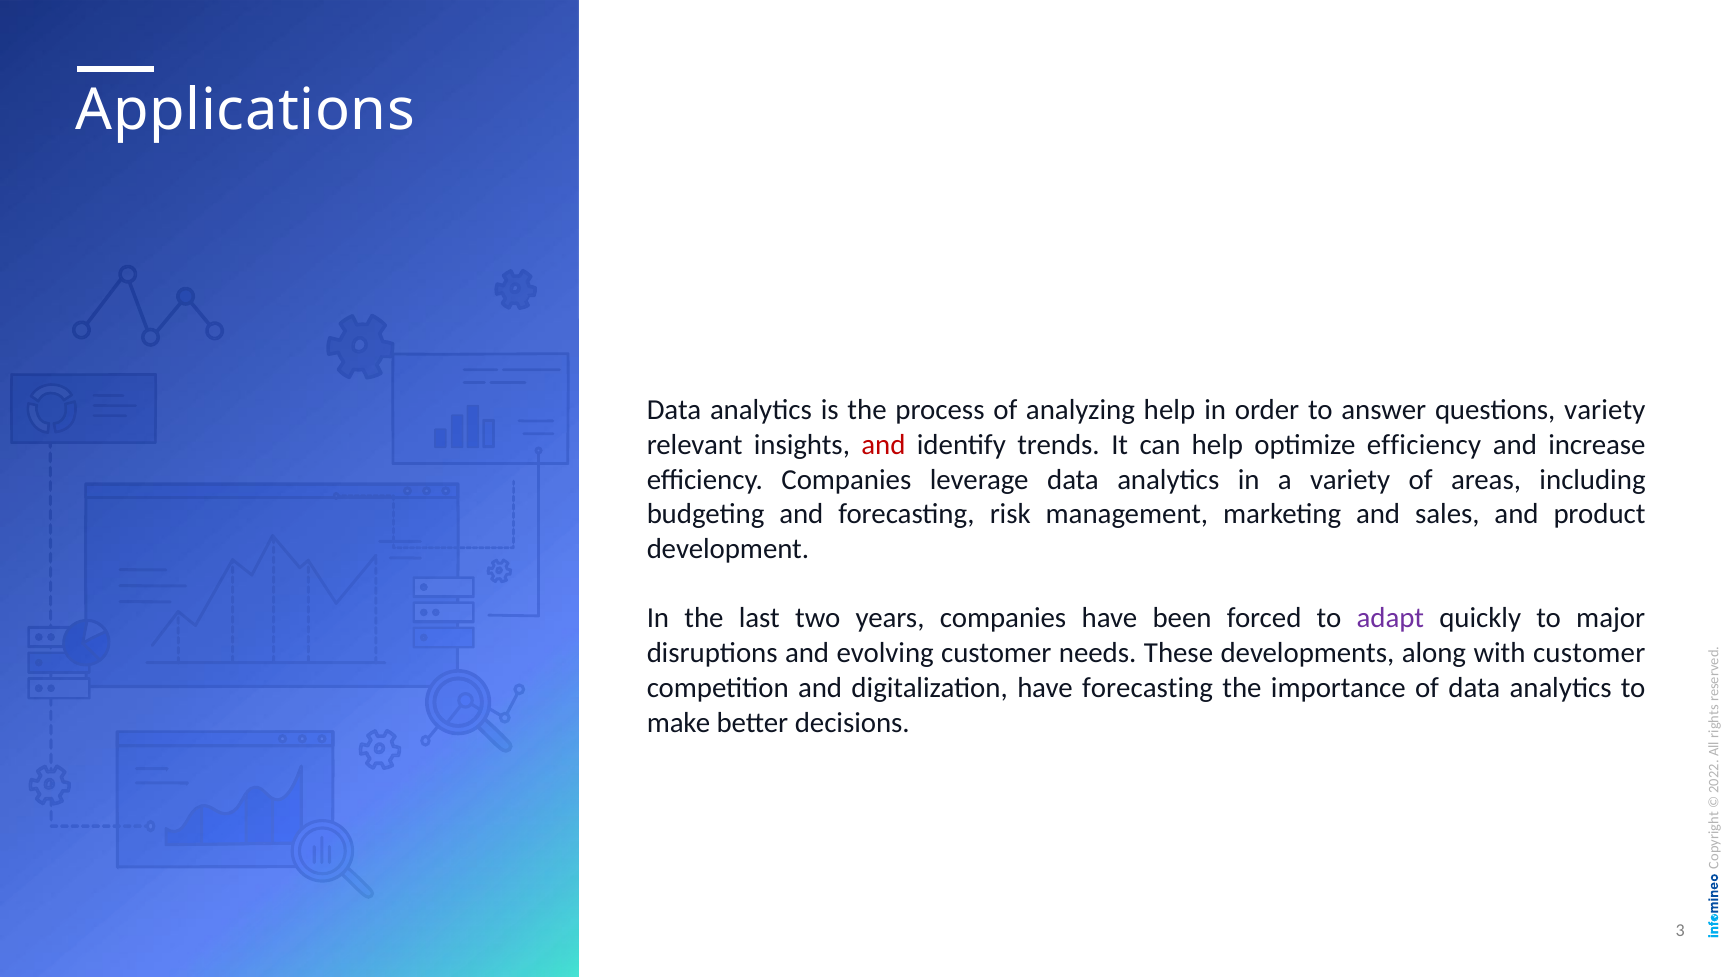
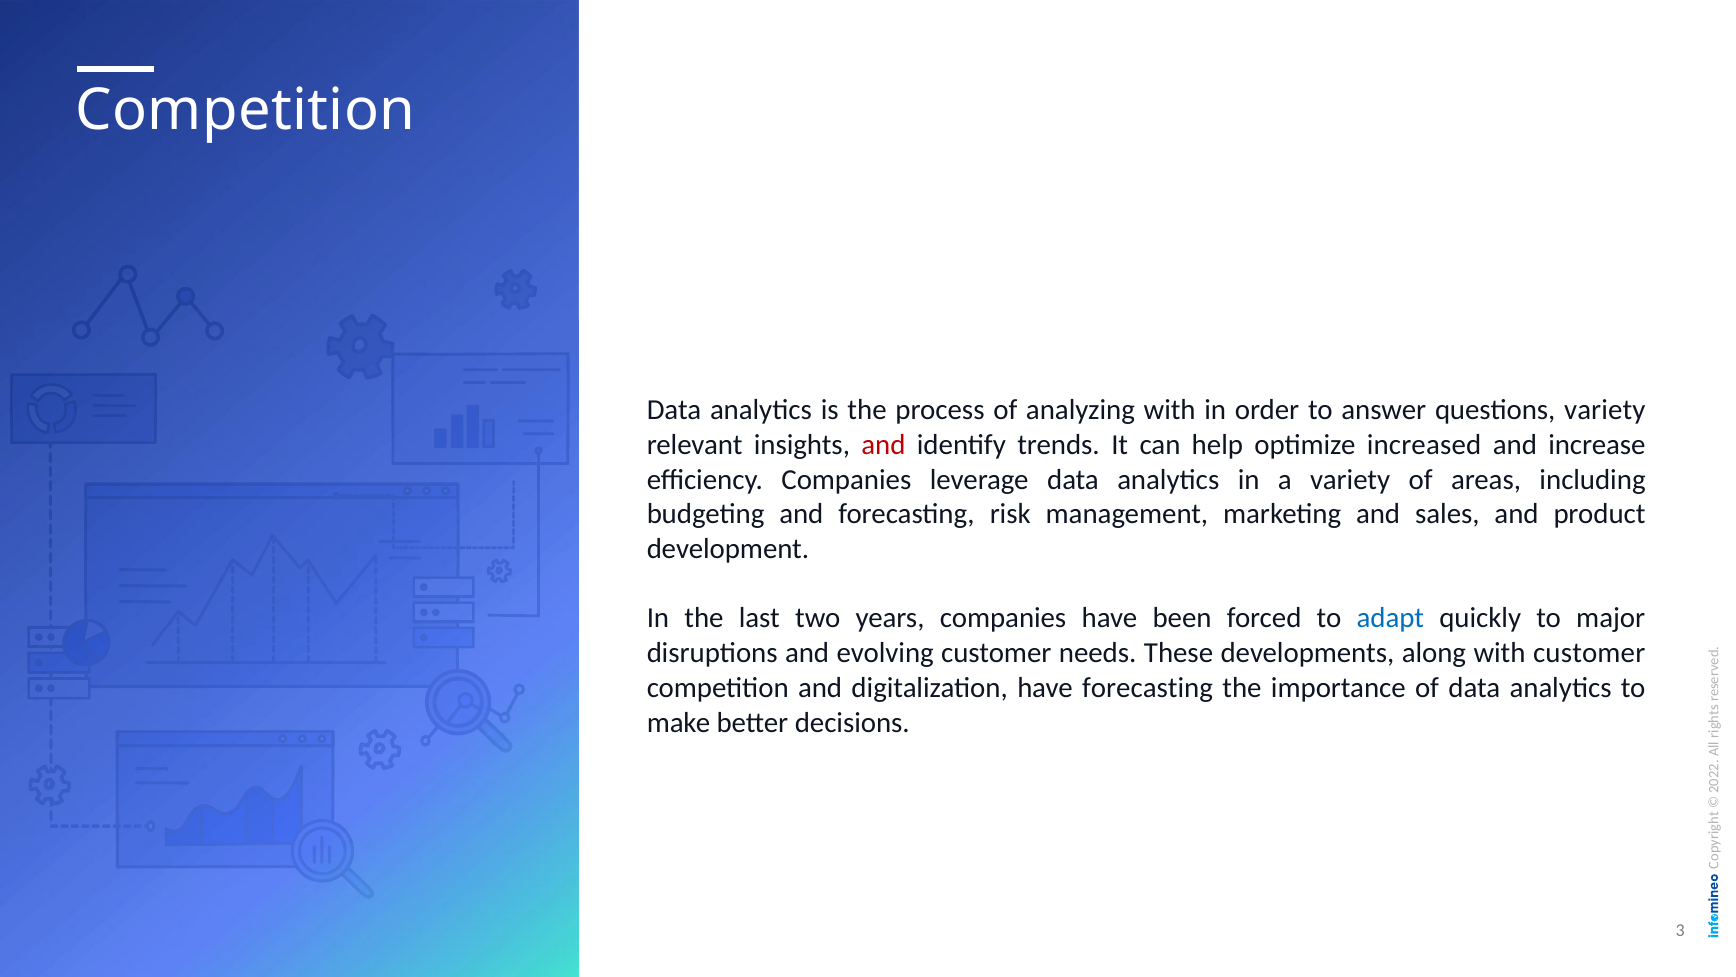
Applications at (245, 111): Applications -> Competition
analyzing help: help -> with
optimize efficiency: efficiency -> increased
adapt colour: purple -> blue
